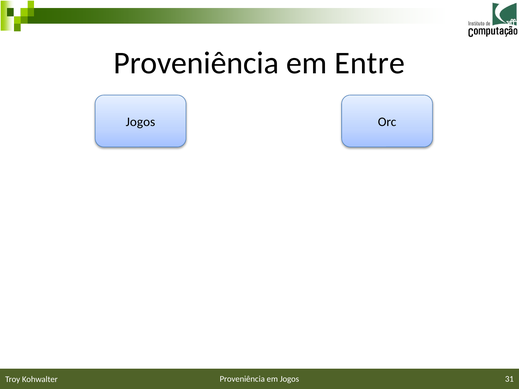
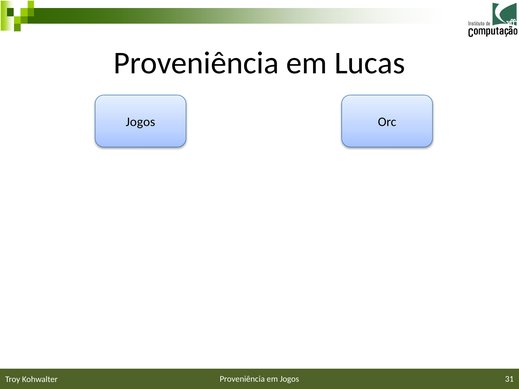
Entre: Entre -> Lucas
